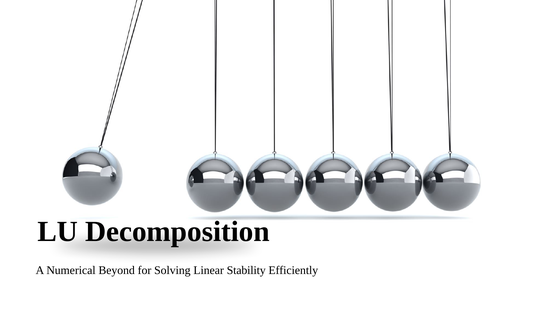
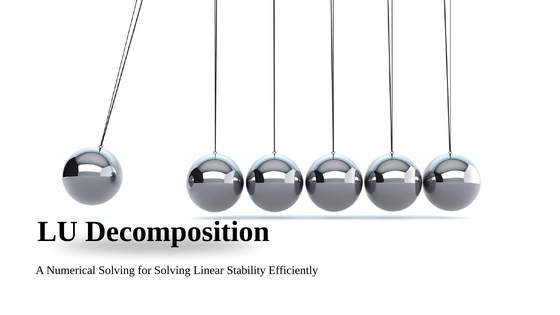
Numerical Beyond: Beyond -> Solving
